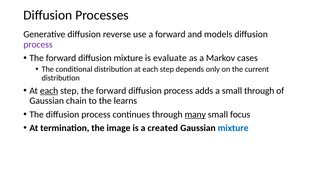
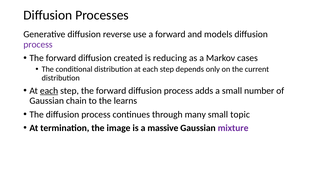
diffusion mixture: mixture -> created
evaluate: evaluate -> reducing
small through: through -> number
many underline: present -> none
focus: focus -> topic
created: created -> massive
mixture at (233, 128) colour: blue -> purple
